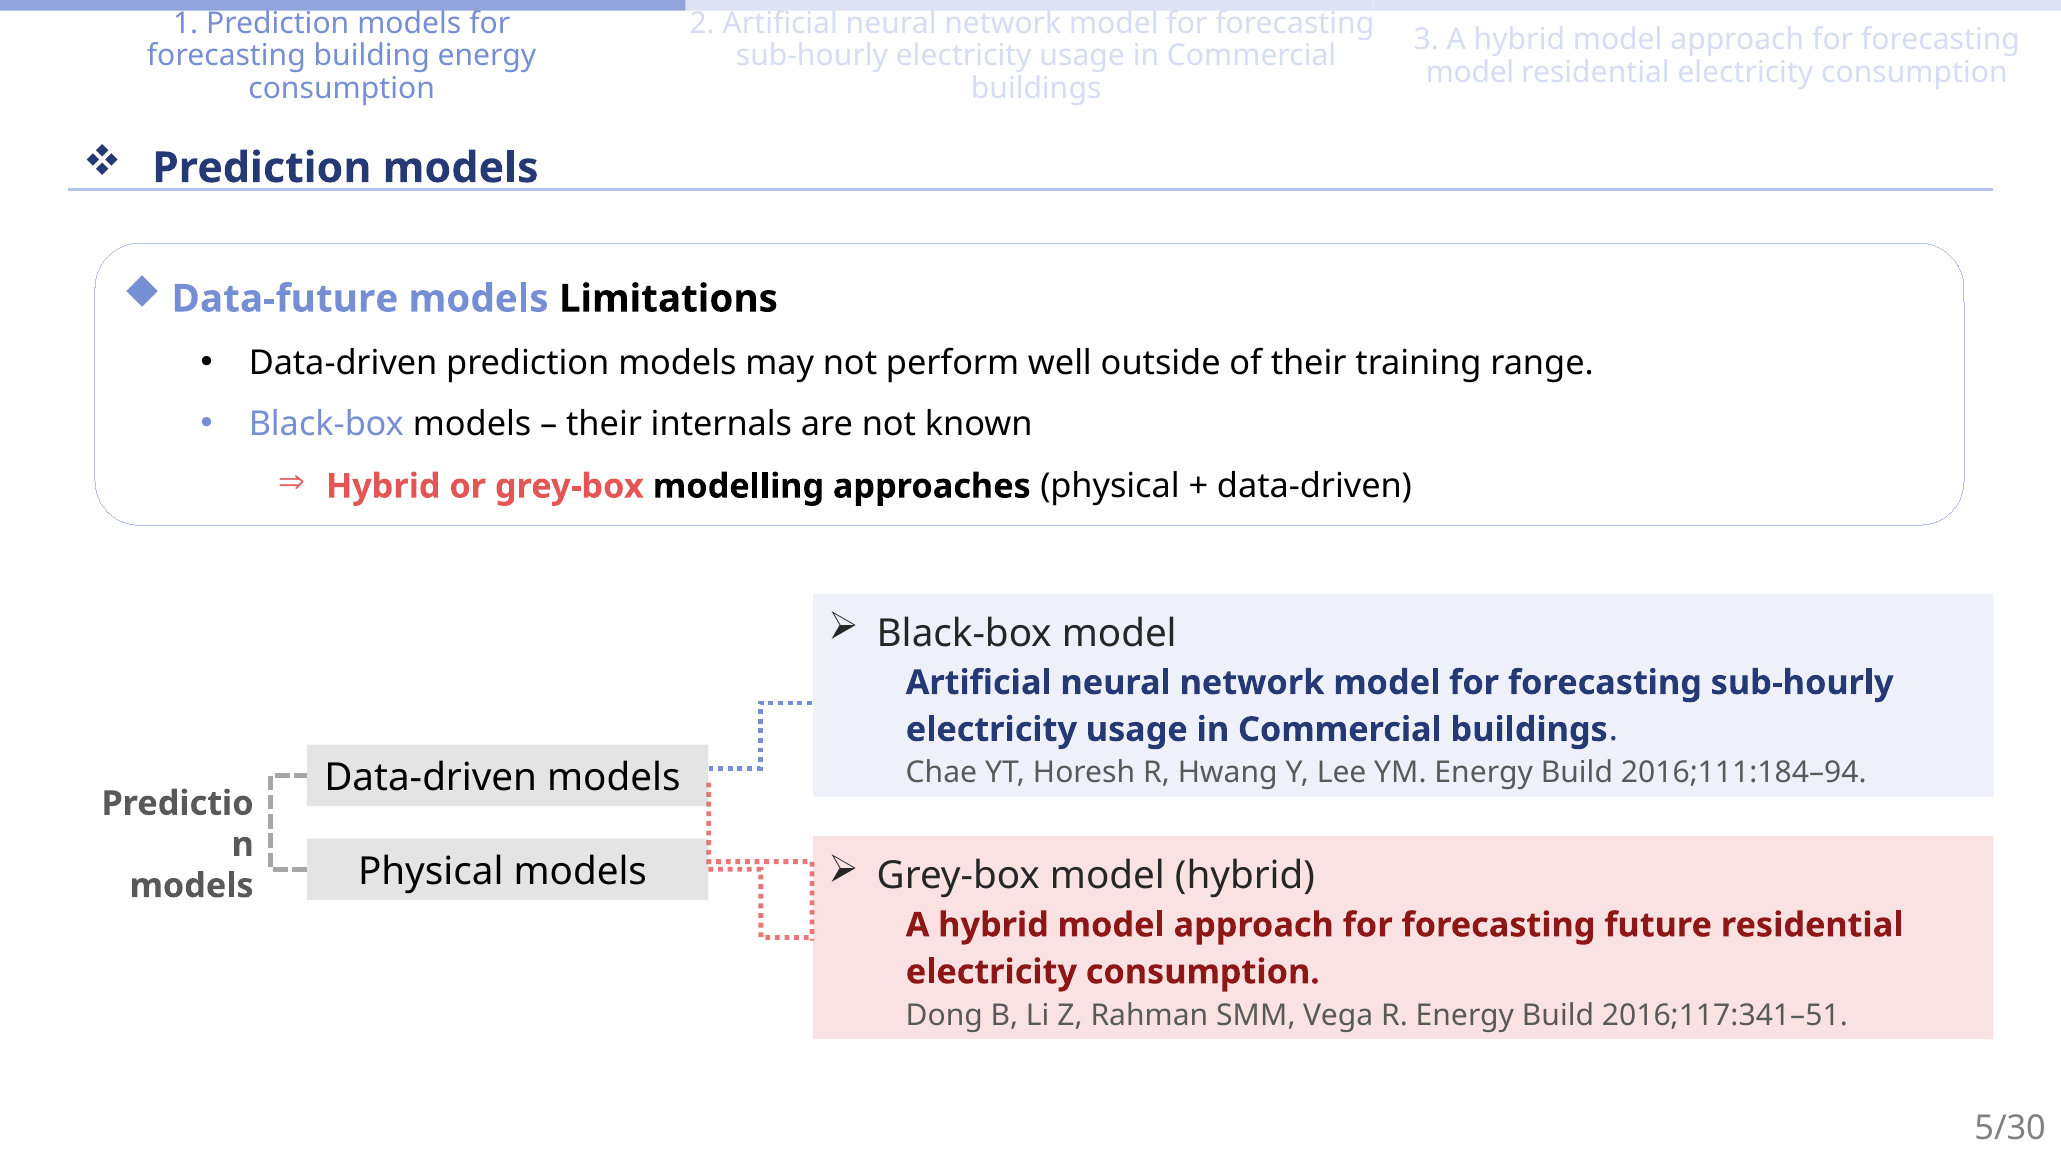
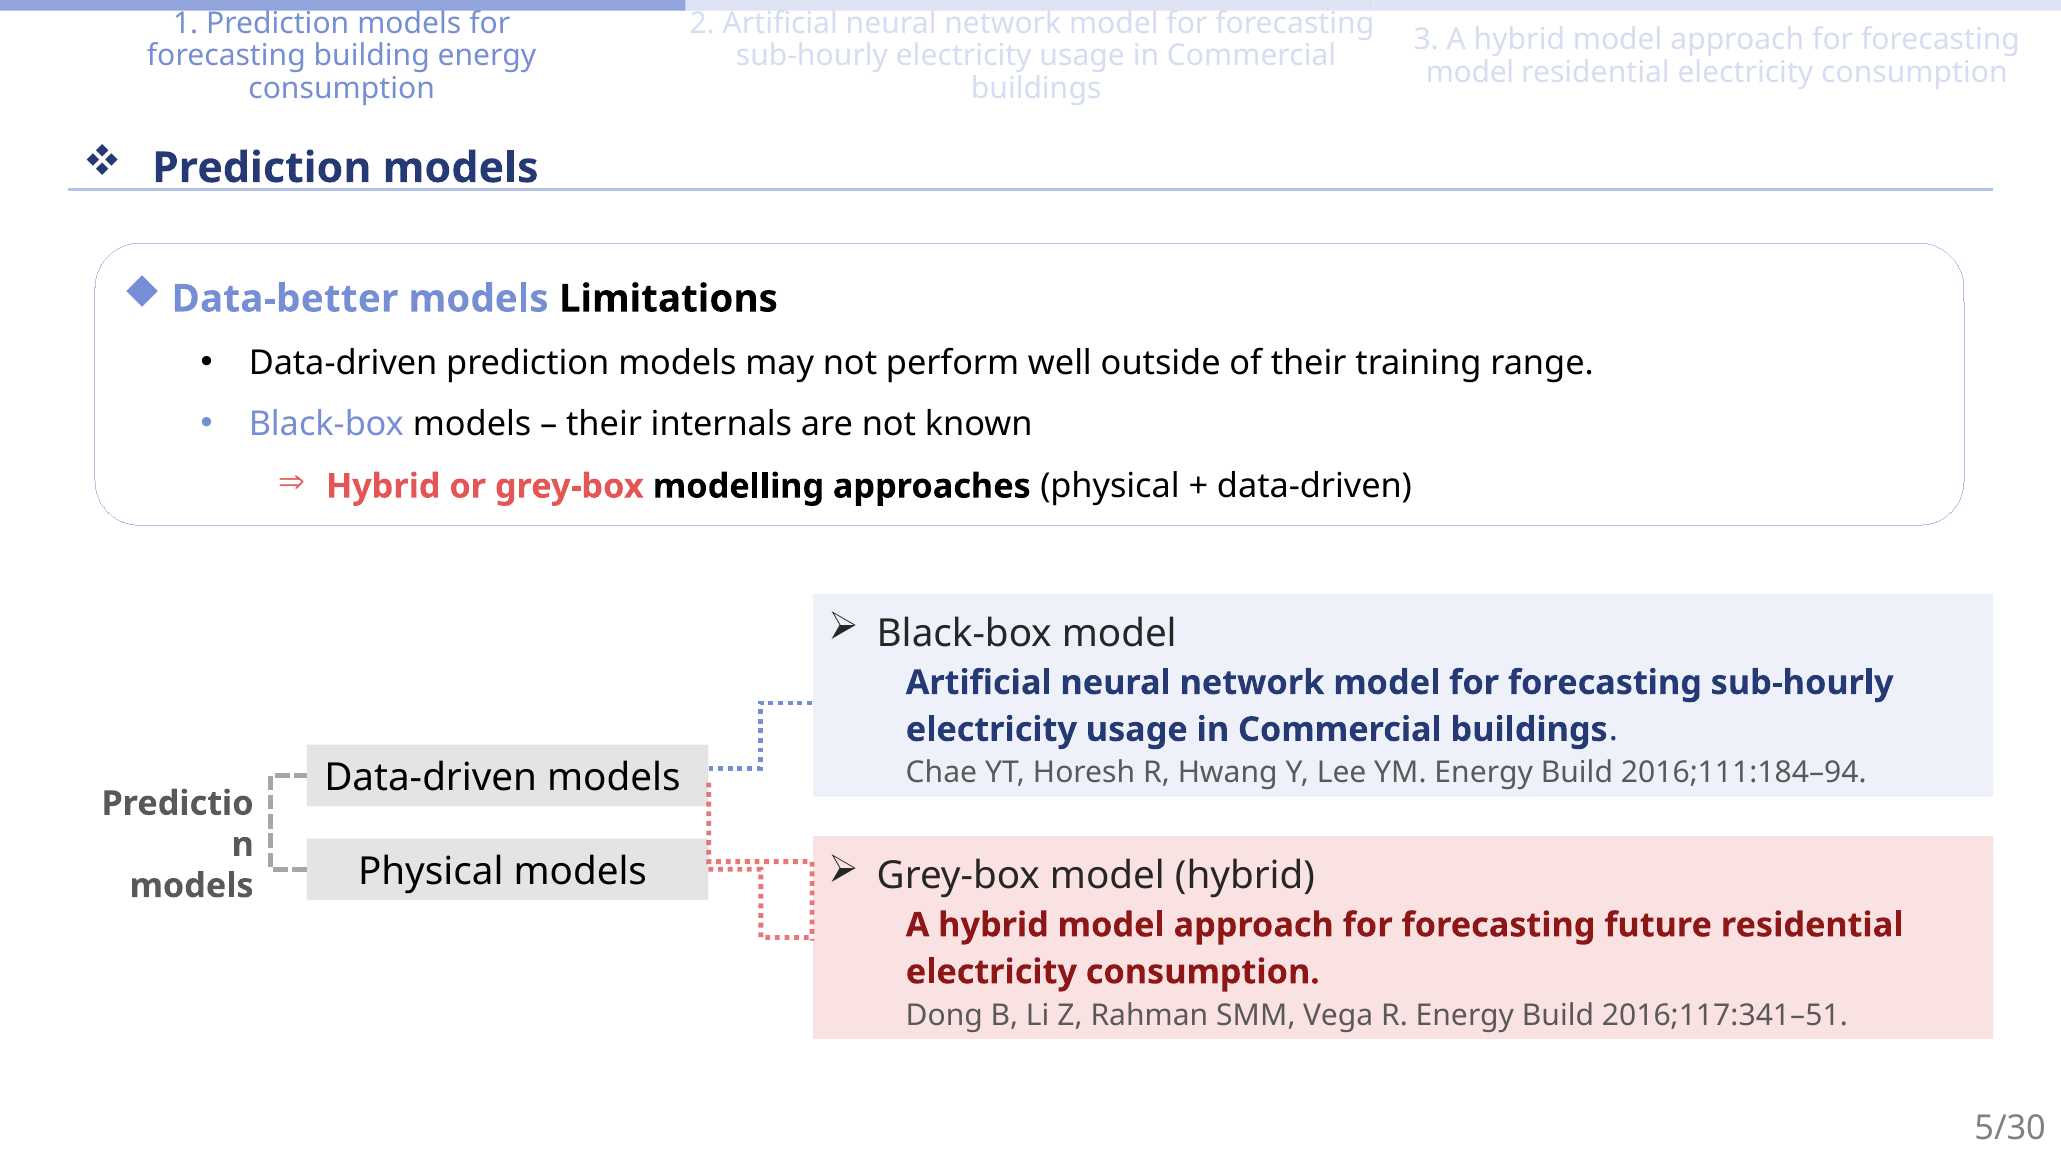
Data-future: Data-future -> Data-better
